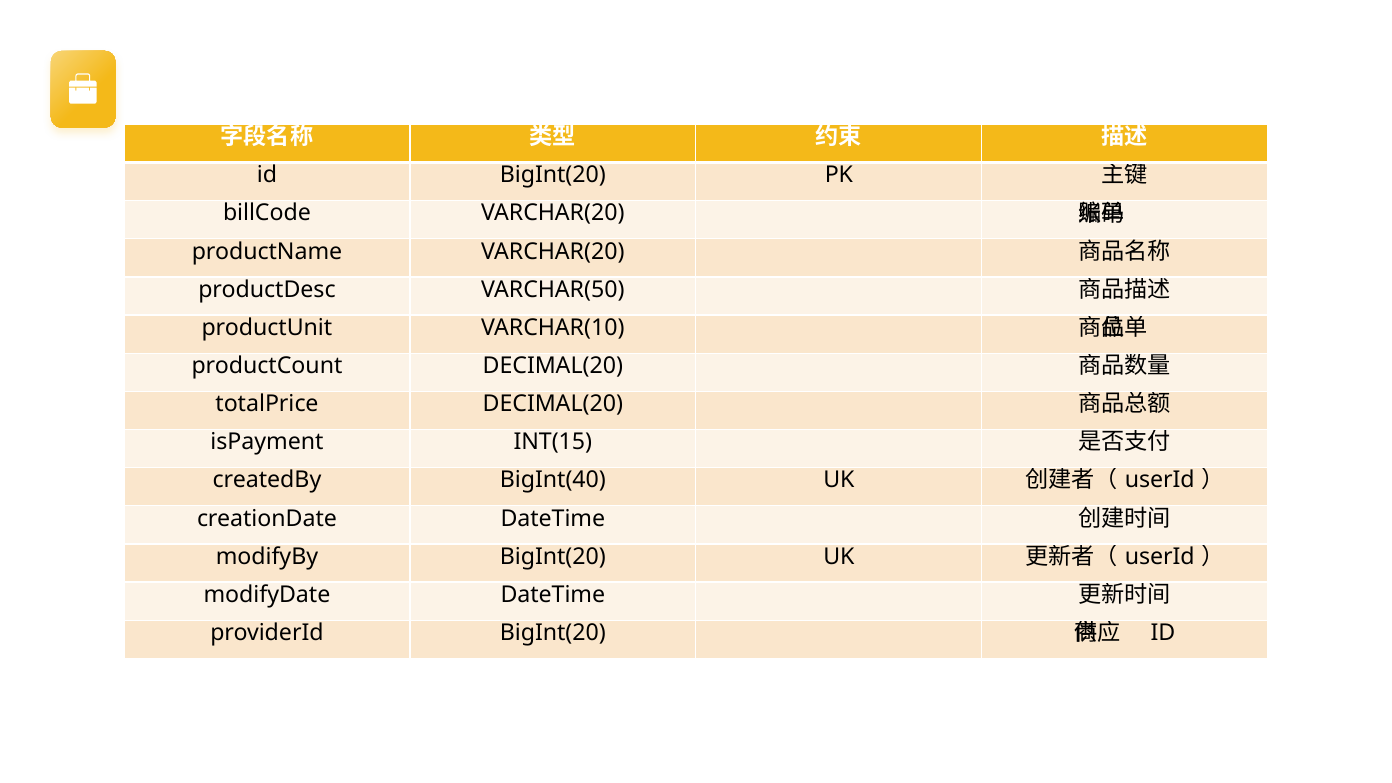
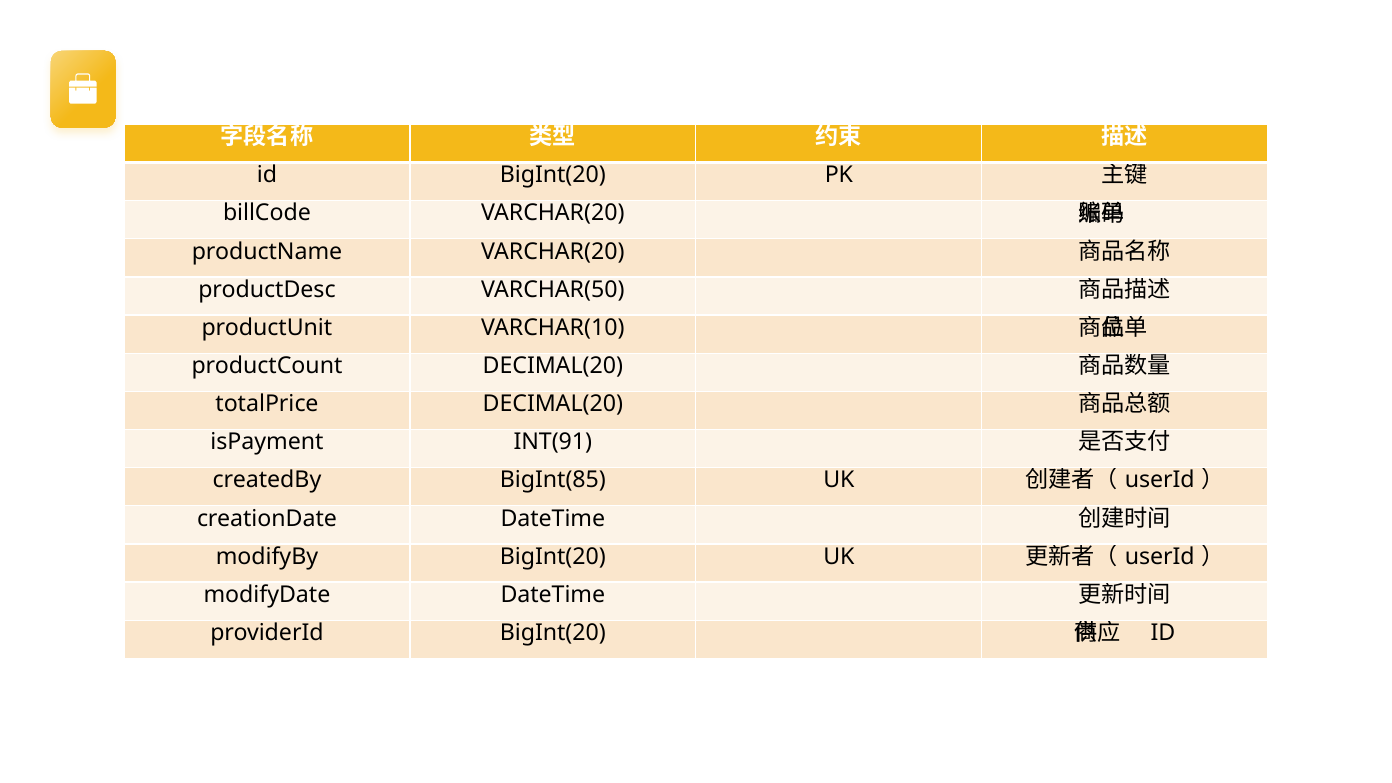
INT(15: INT(15 -> INT(91
BigInt(40: BigInt(40 -> BigInt(85
